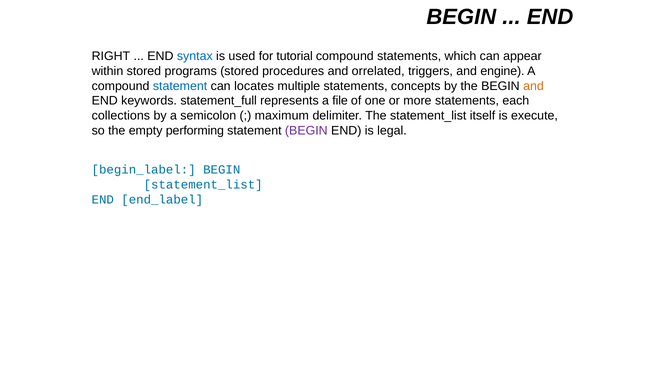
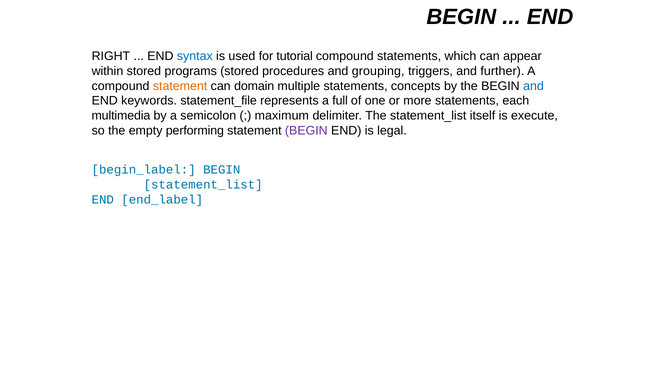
orrelated: orrelated -> grouping
engine: engine -> further
statement at (180, 86) colour: blue -> orange
locates: locates -> domain
and at (533, 86) colour: orange -> blue
statement_full: statement_full -> statement_file
file: file -> full
collections: collections -> multimedia
